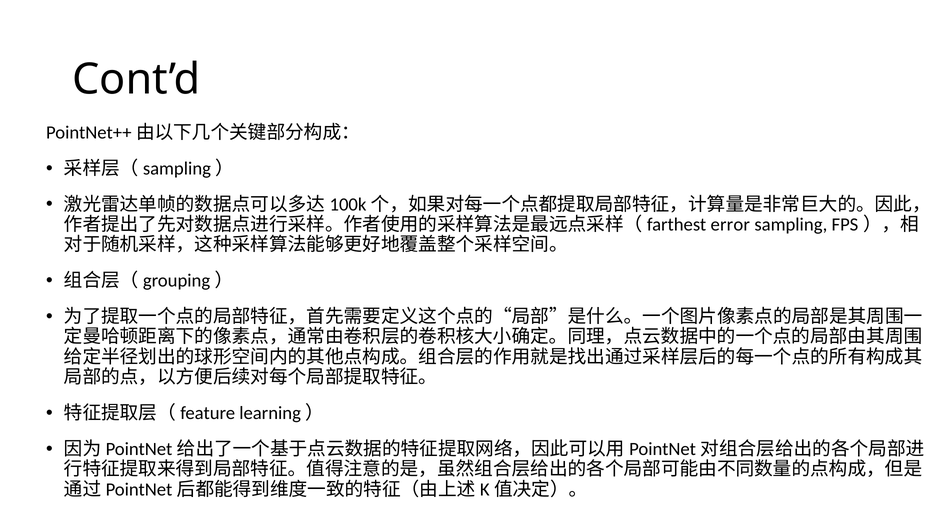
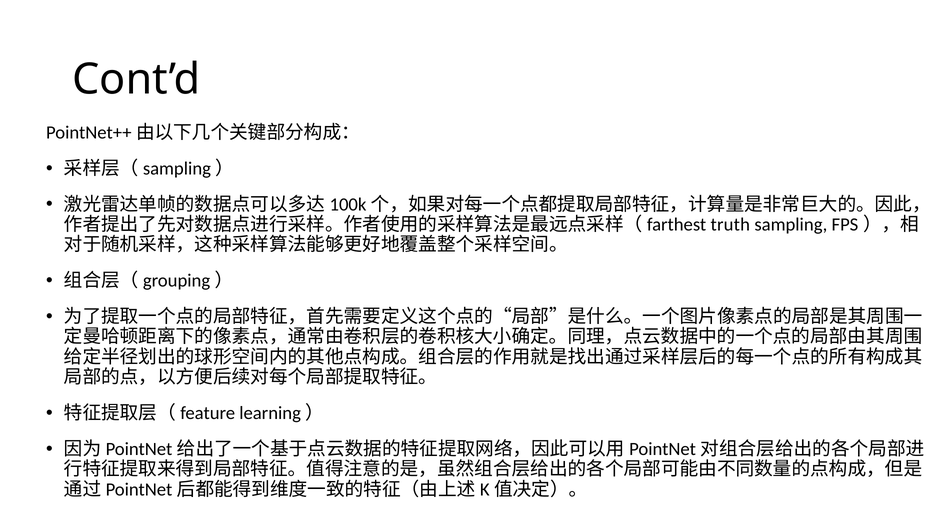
error: error -> truth
